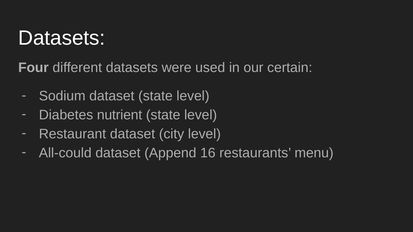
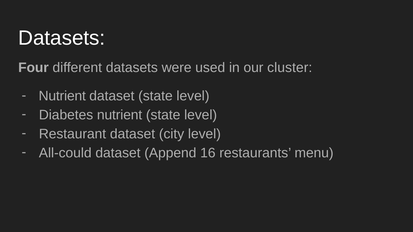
certain: certain -> cluster
Sodium at (62, 96): Sodium -> Nutrient
